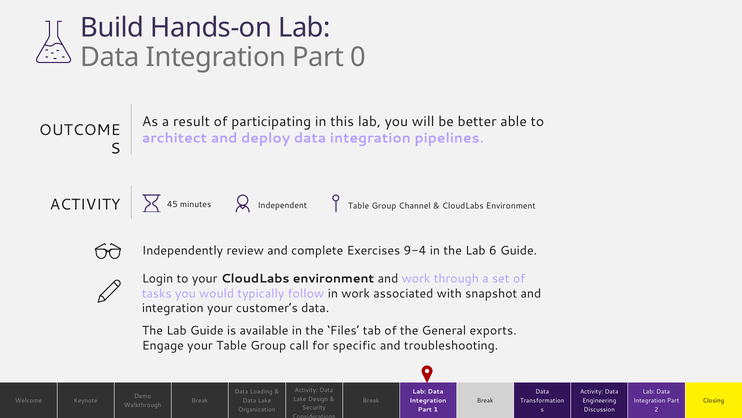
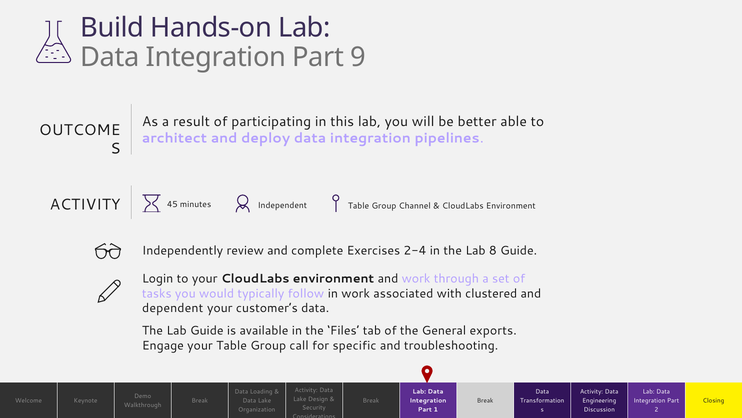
0: 0 -> 9
9-4: 9-4 -> 2-4
6: 6 -> 8
snapshot: snapshot -> clustered
integration at (173, 308): integration -> dependent
